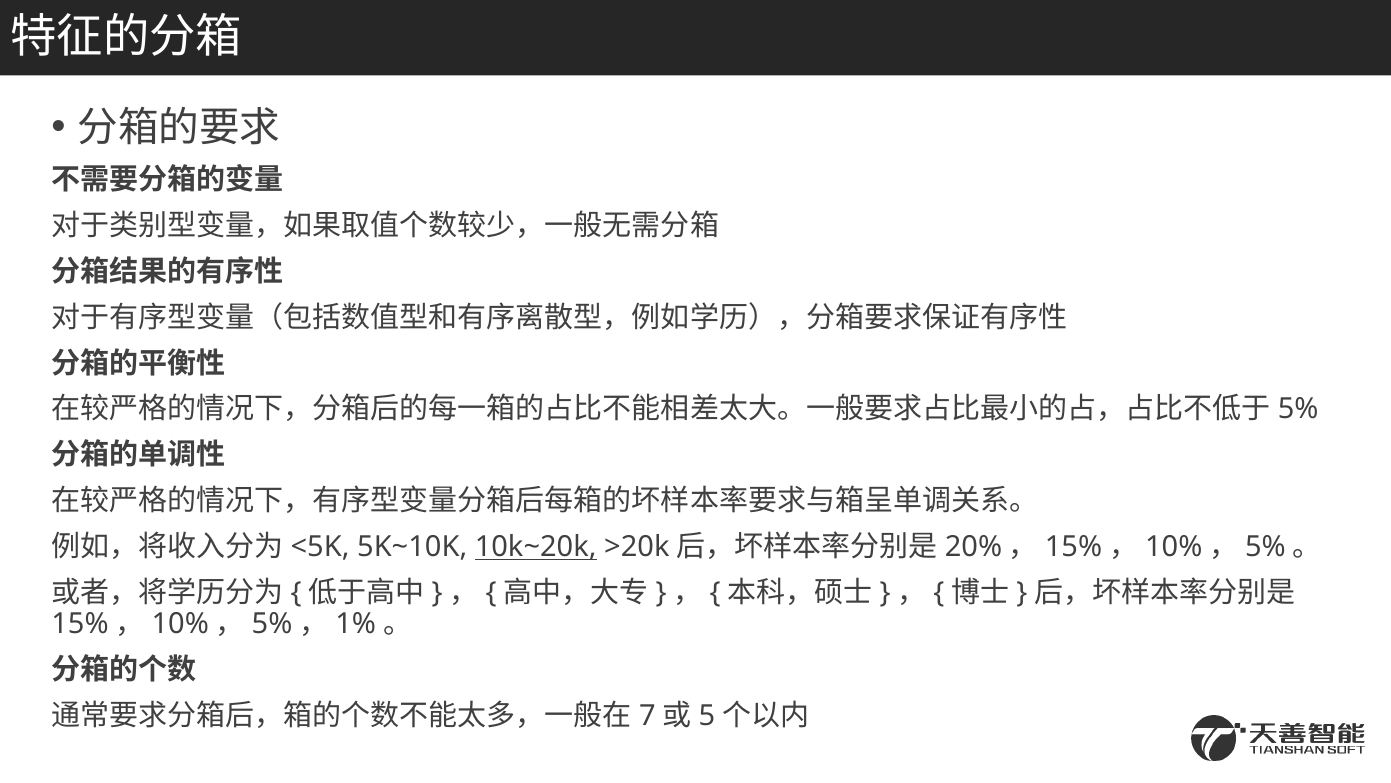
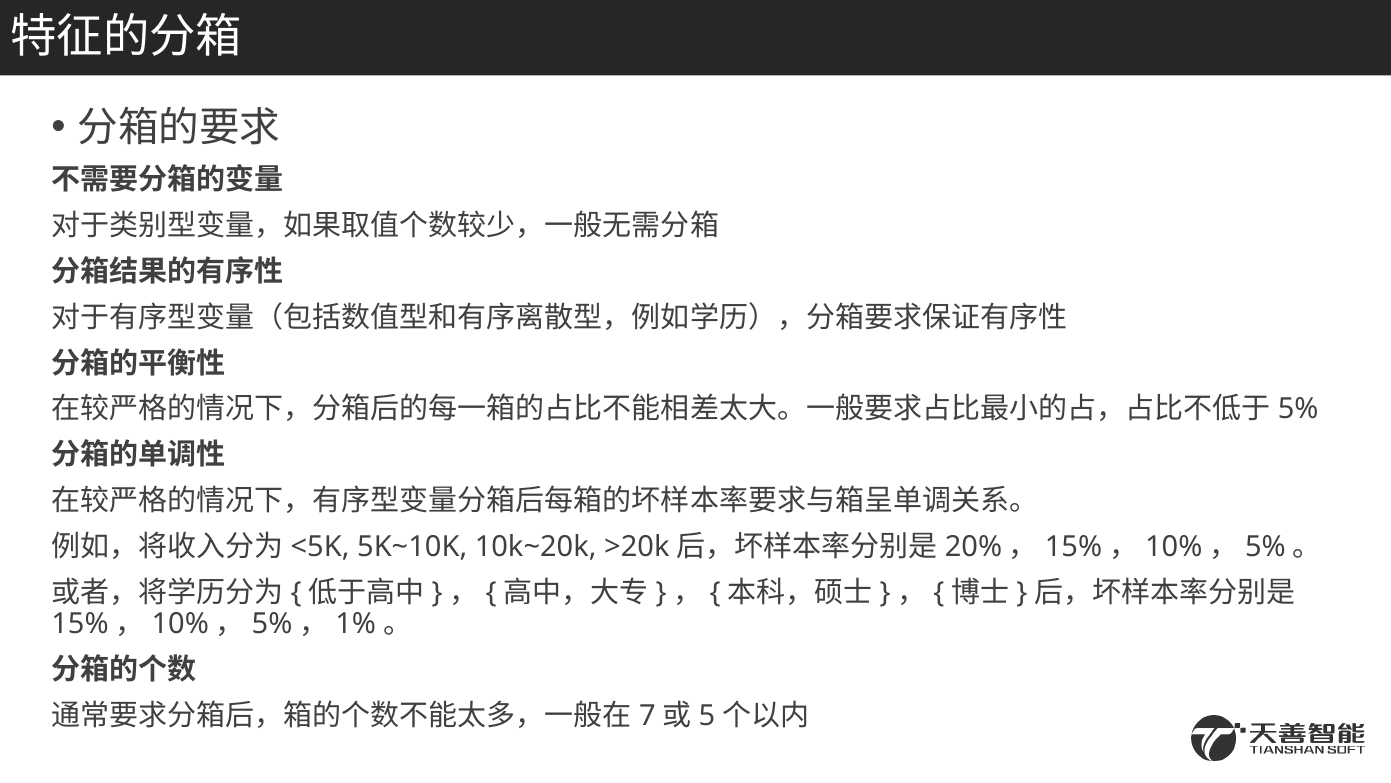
10k~20k underline: present -> none
